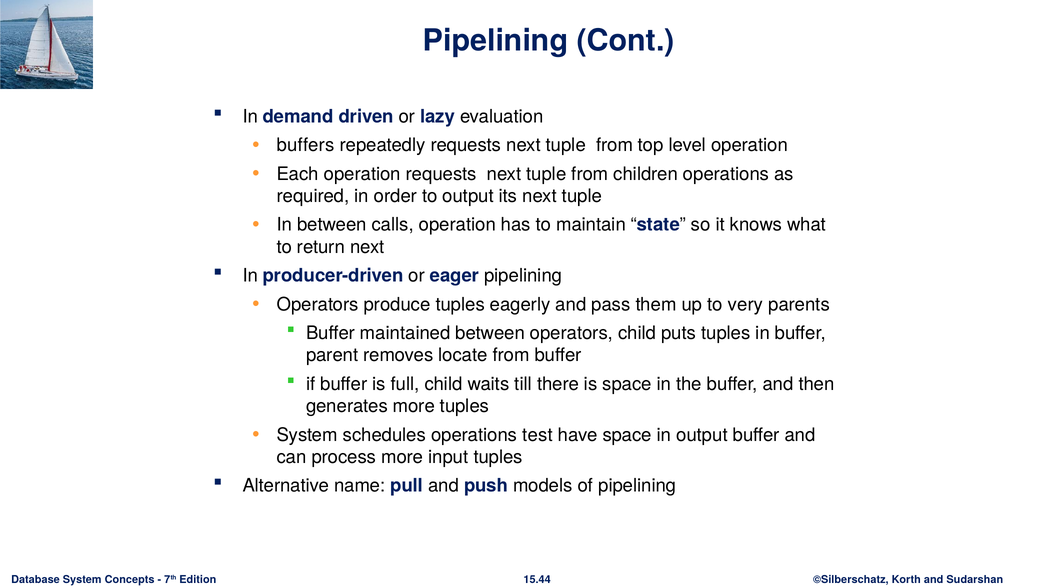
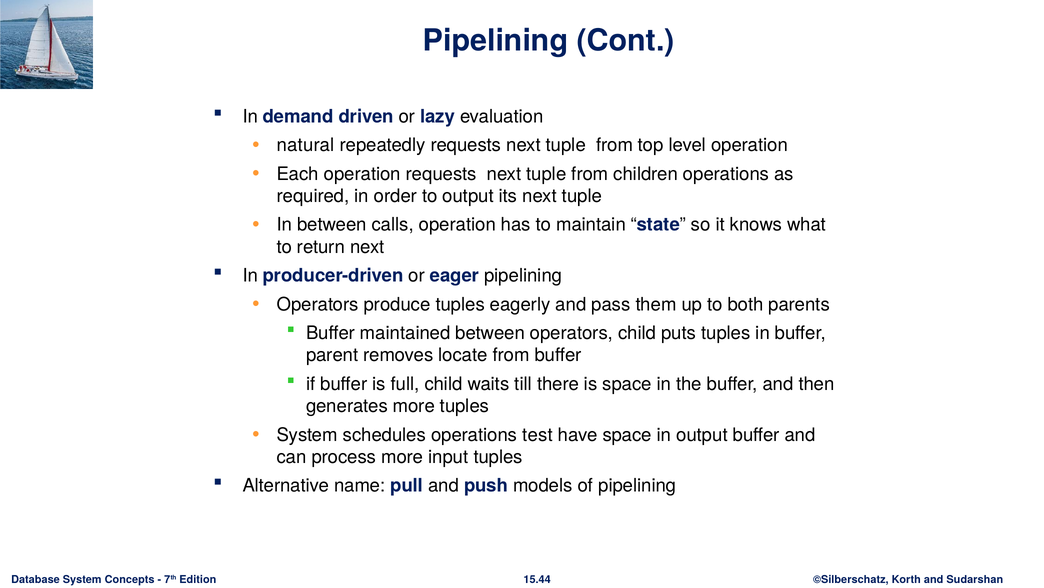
buffers: buffers -> natural
very: very -> both
